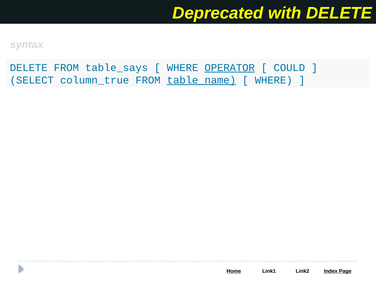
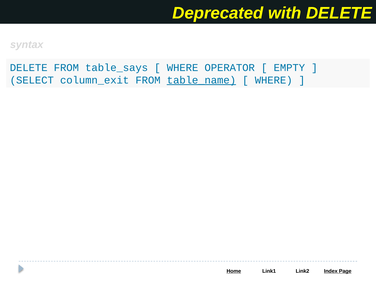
OPERATOR underline: present -> none
COULD: COULD -> EMPTY
column_true: column_true -> column_exit
